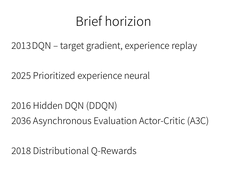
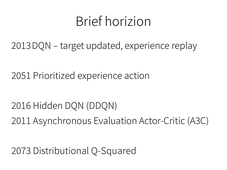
gradient: gradient -> updated
2025: 2025 -> 2051
neural: neural -> action
2036: 2036 -> 2011
2018: 2018 -> 2073
Q-Rewards: Q-Rewards -> Q-Squared
